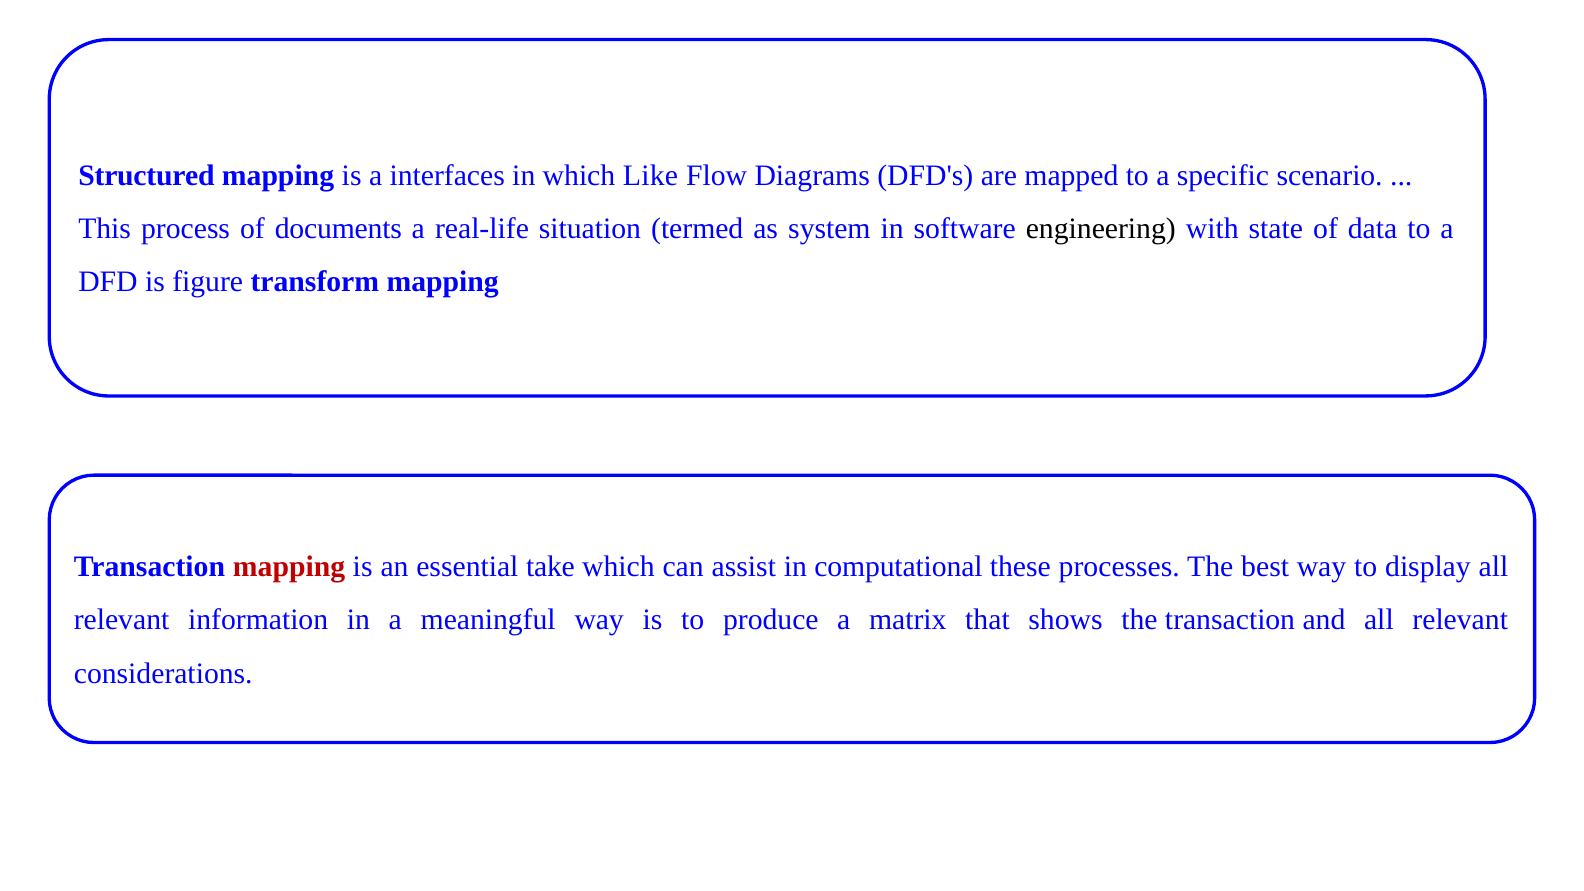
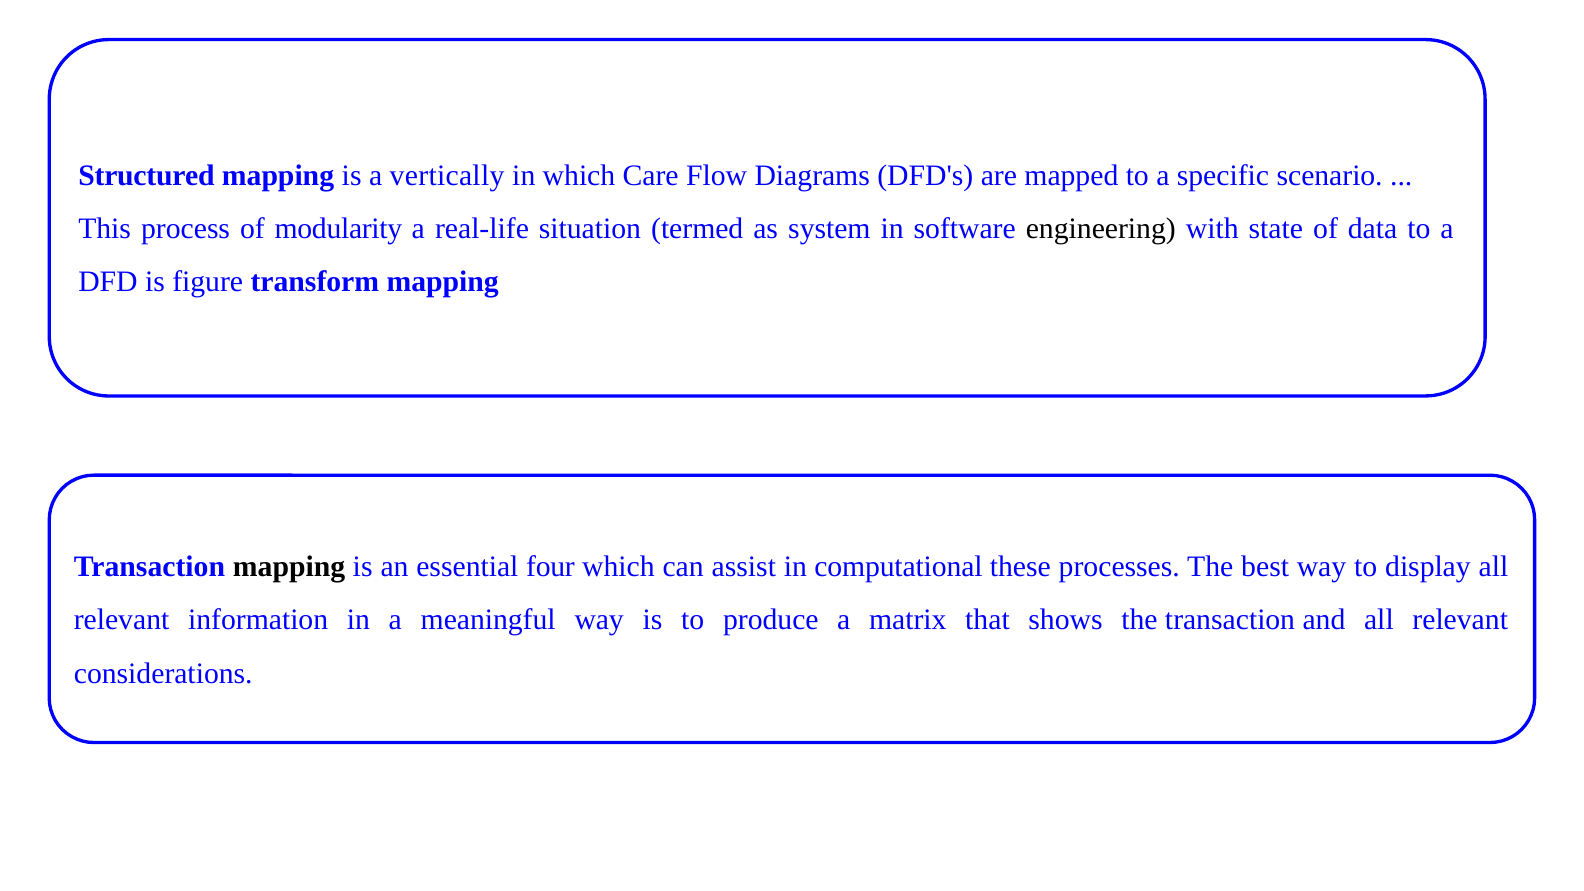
interfaces: interfaces -> vertically
Like: Like -> Care
documents: documents -> modularity
mapping at (289, 566) colour: red -> black
take: take -> four
